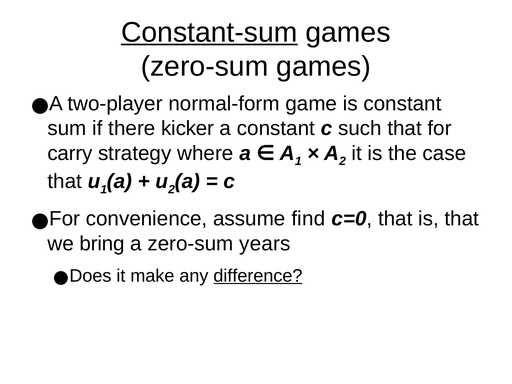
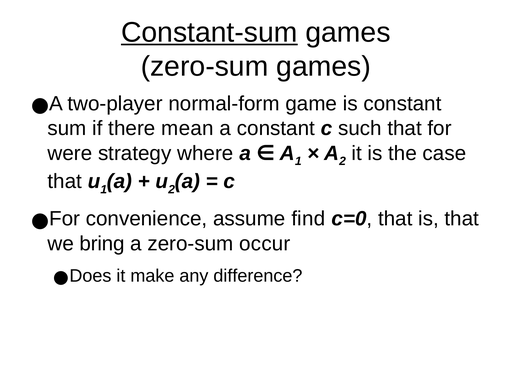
kicker: kicker -> mean
carry: carry -> were
years: years -> occur
difference underline: present -> none
